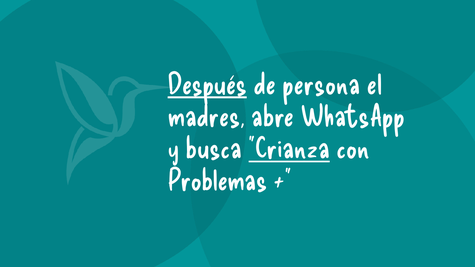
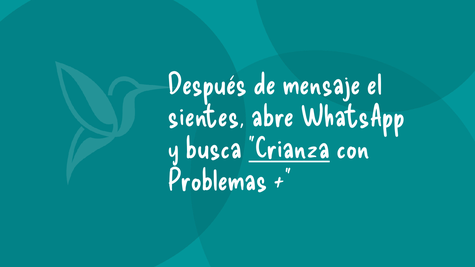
Después underline: present -> none
persona: persona -> mensaje
madres: madres -> sientes
